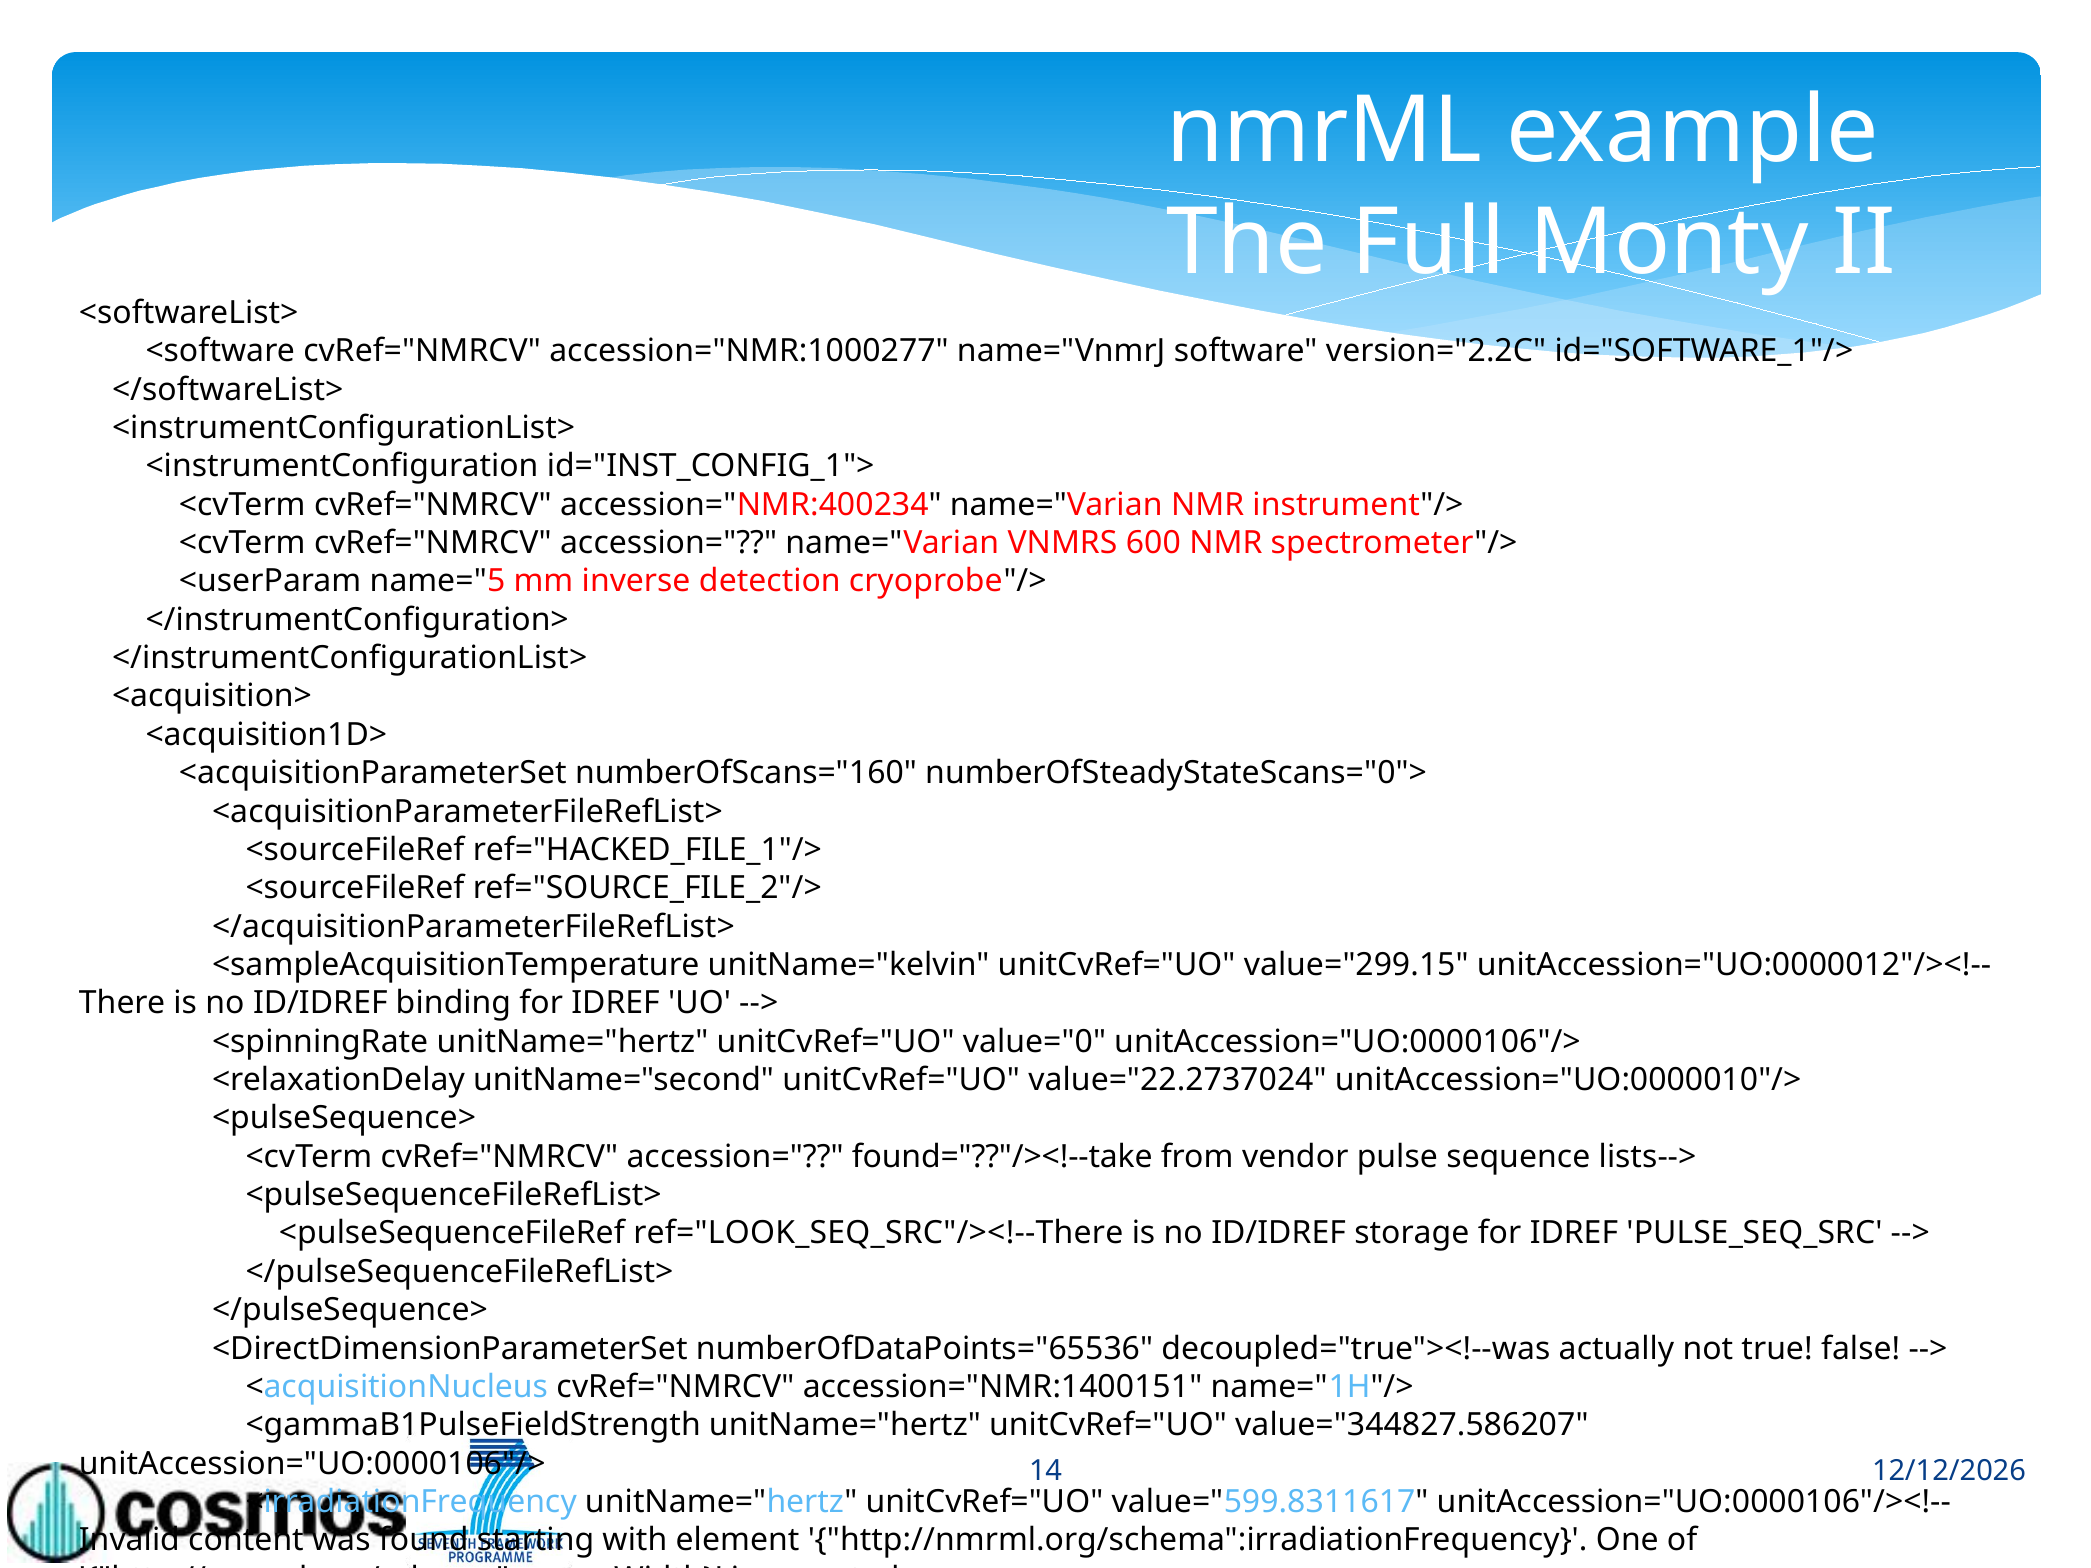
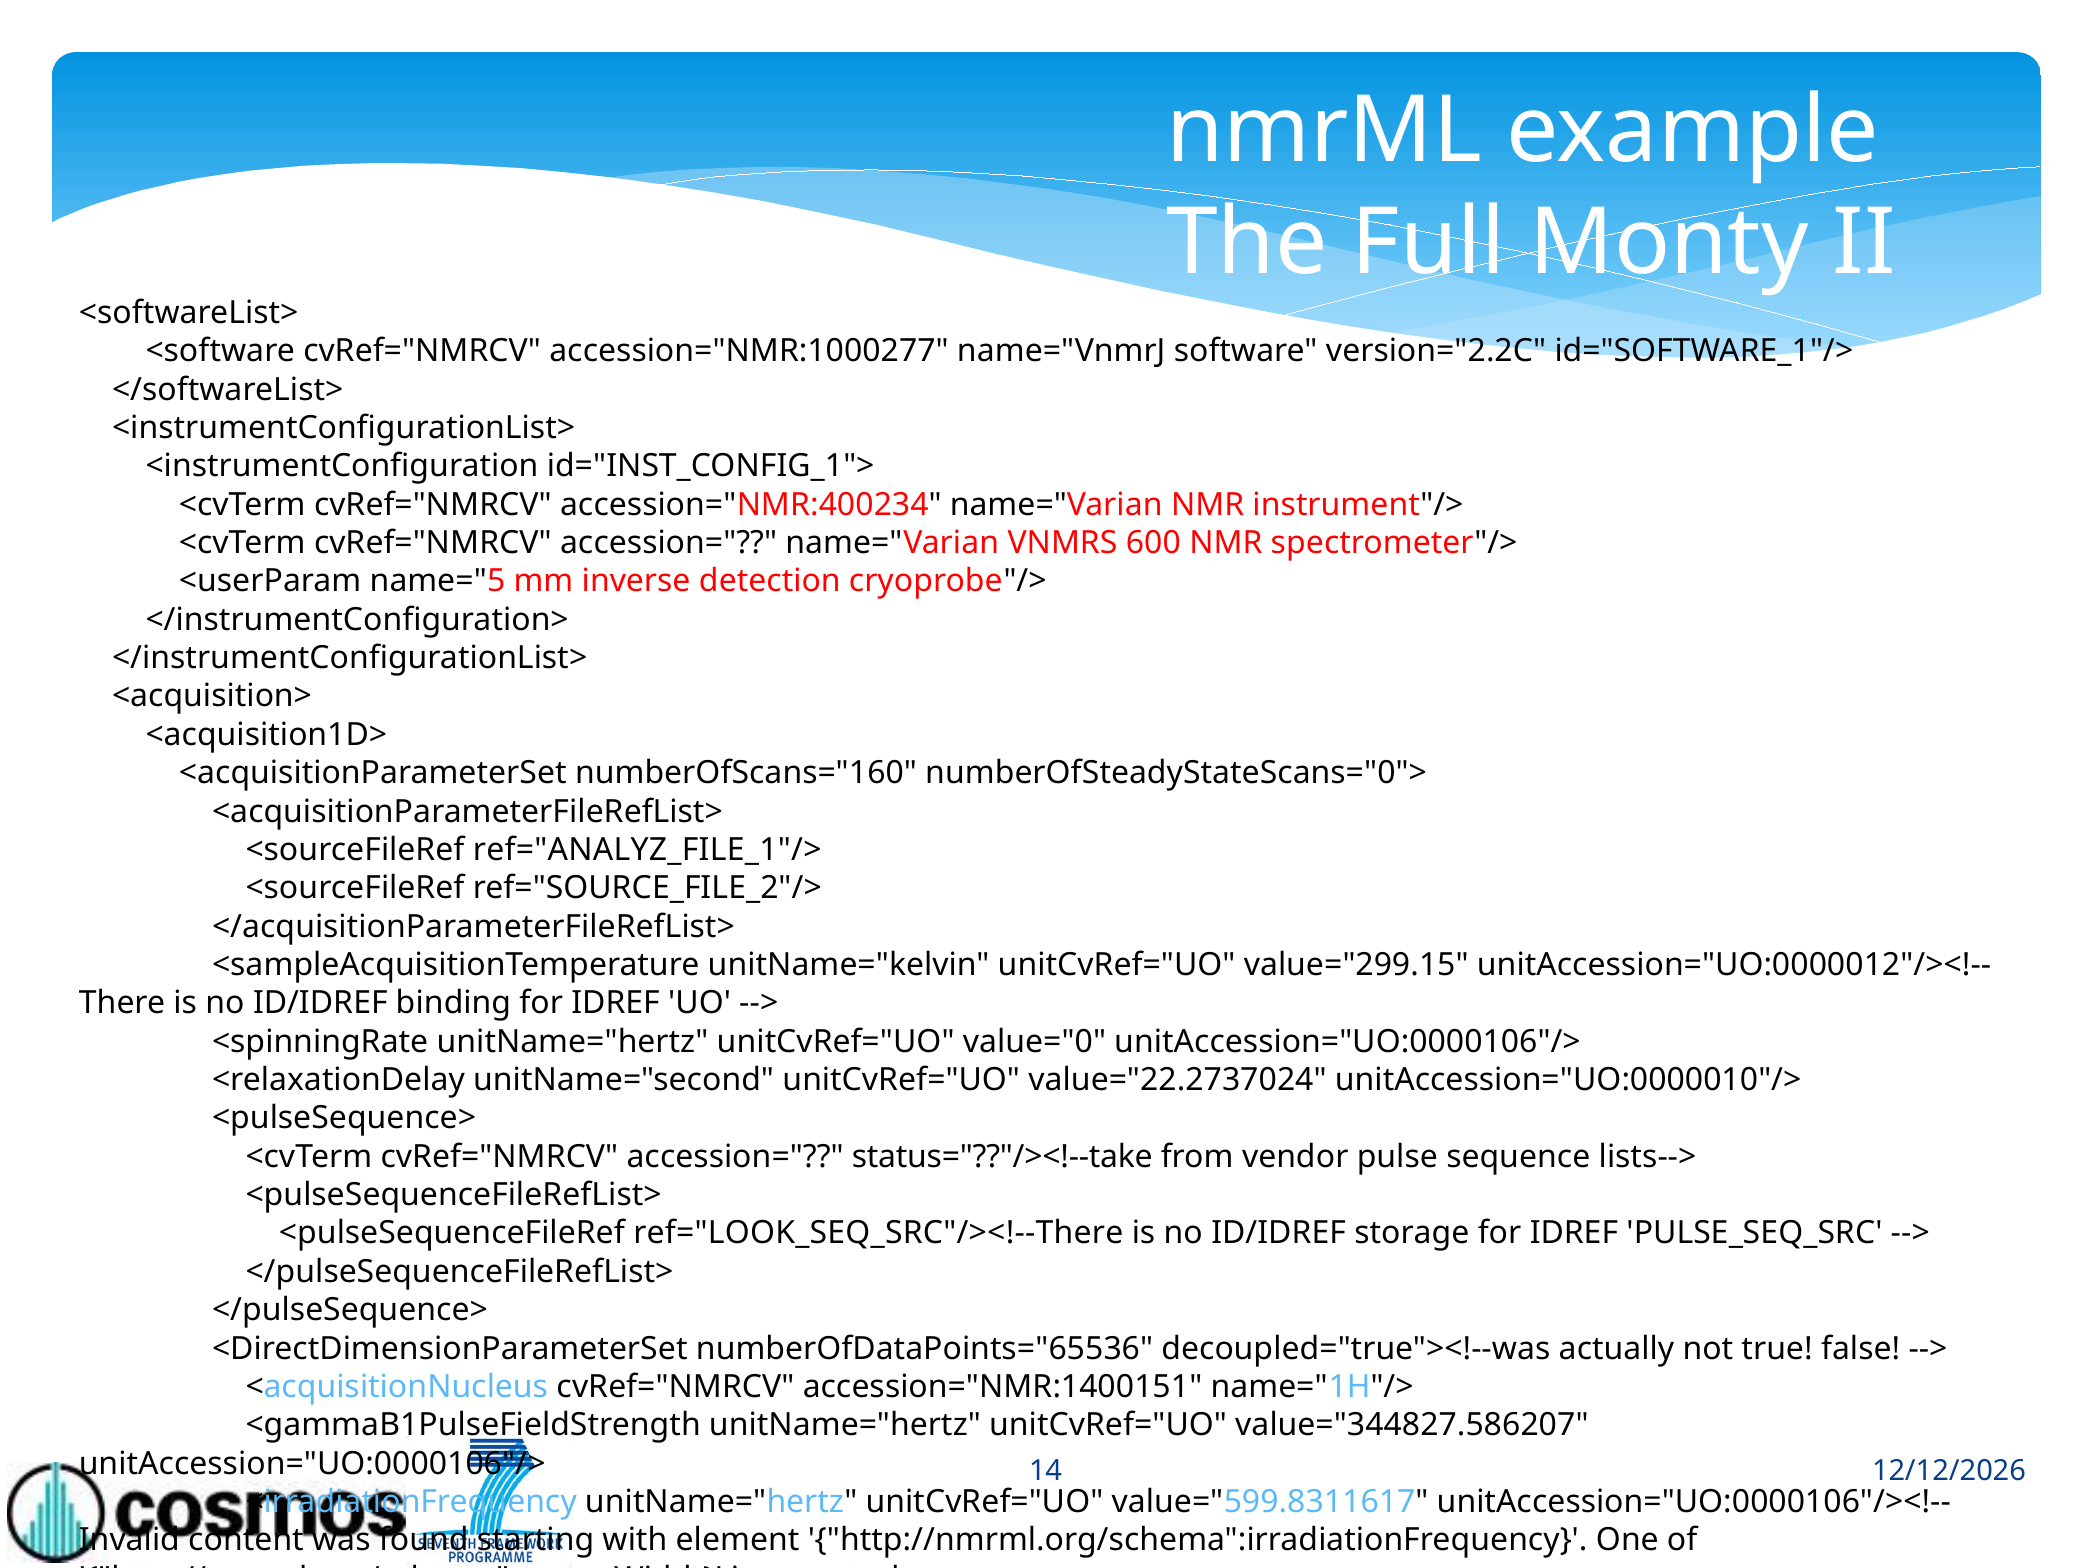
ref="HACKED_FILE_1"/>: ref="HACKED_FILE_1"/> -> ref="ANALYZ_FILE_1"/>
found="??"/><!--take: found="??"/><!--take -> status="??"/><!--take
